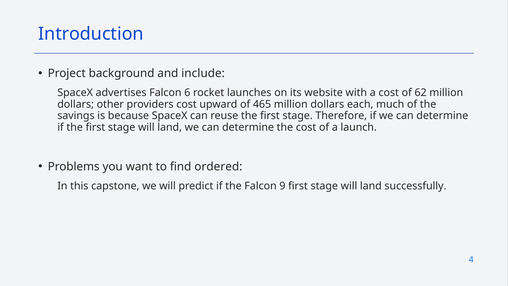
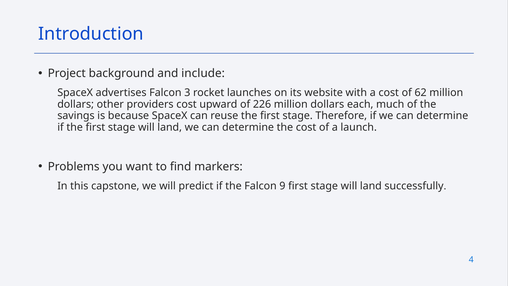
6: 6 -> 3
465: 465 -> 226
ordered: ordered -> markers
